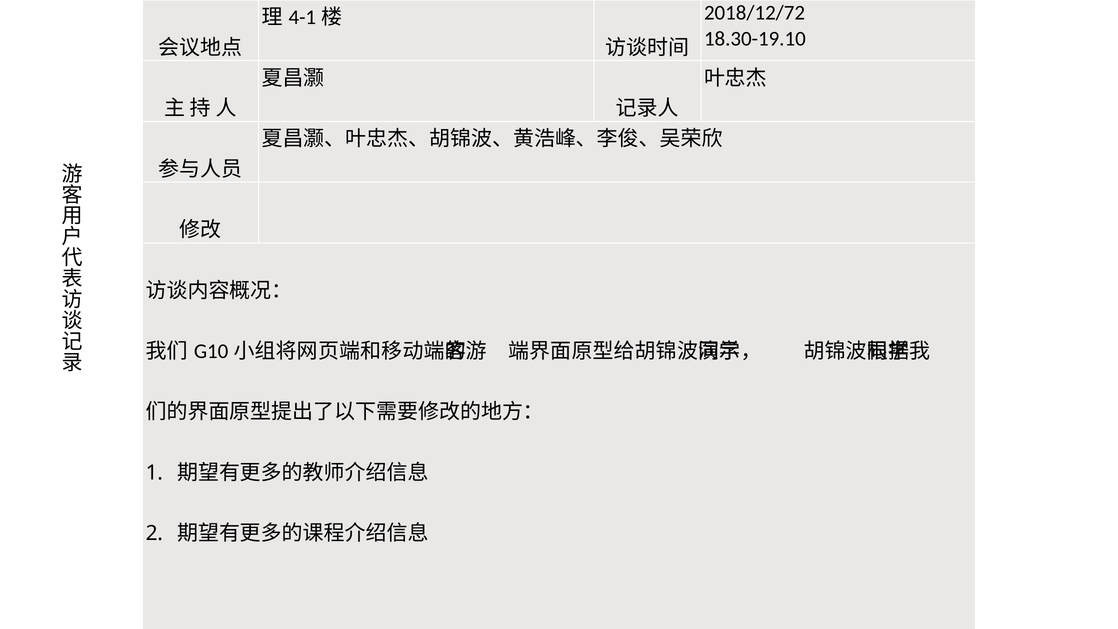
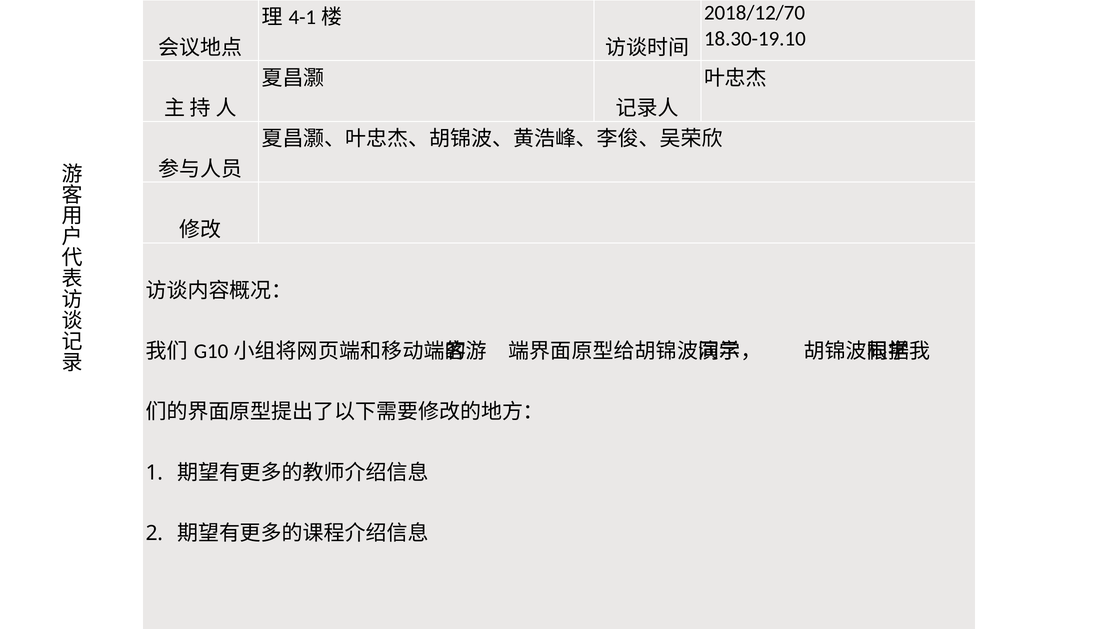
2018/12/72: 2018/12/72 -> 2018/12/70
